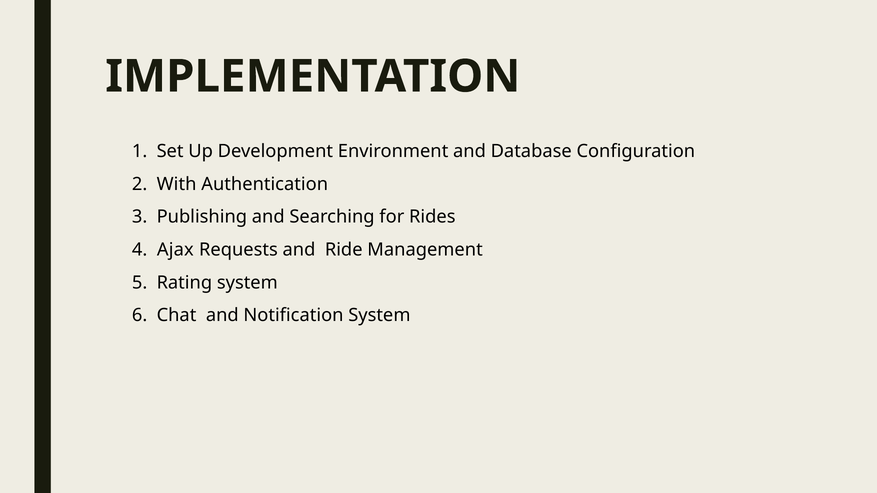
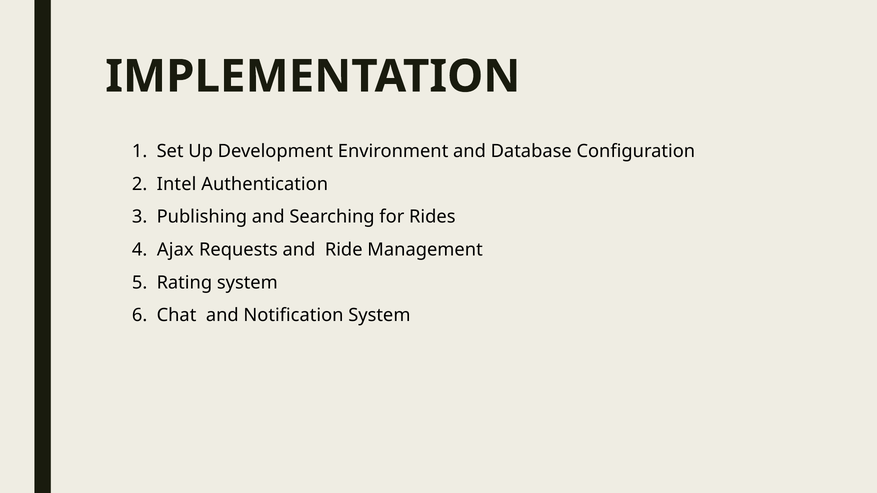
With: With -> Intel
